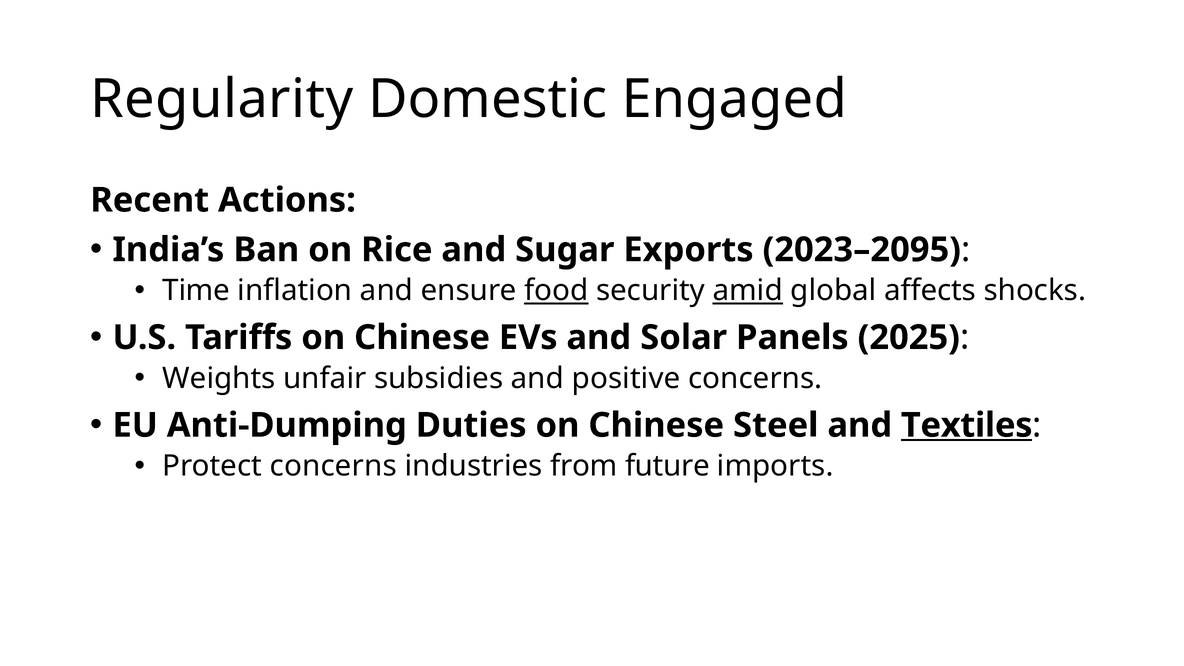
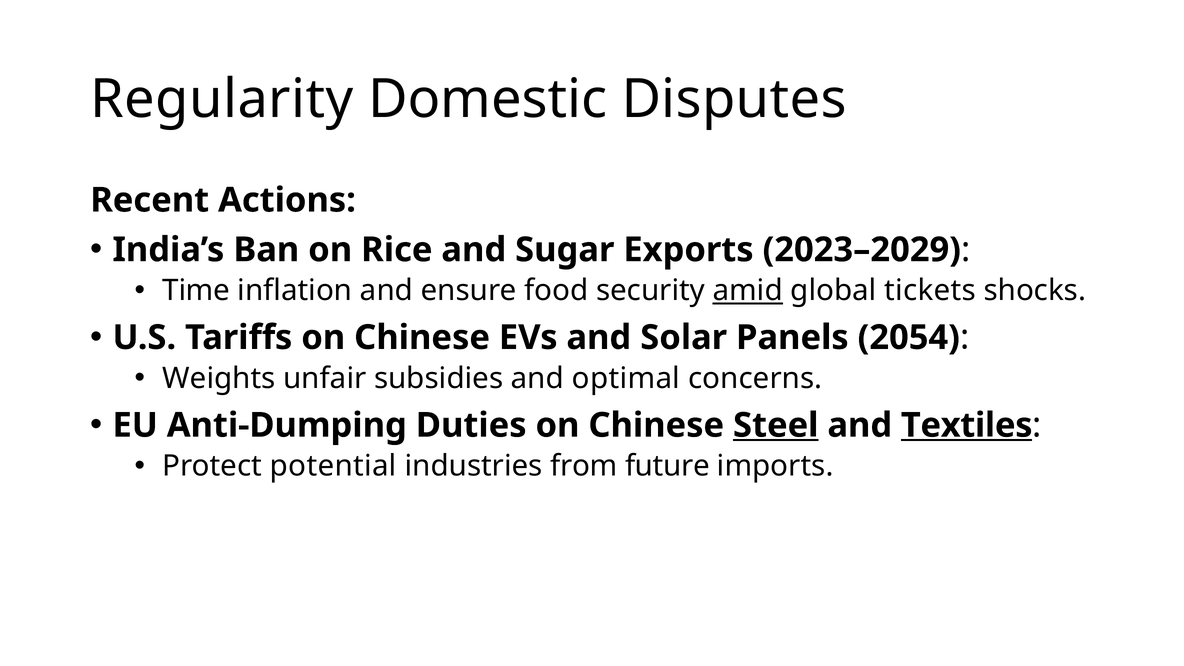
Engaged: Engaged -> Disputes
2023–2095: 2023–2095 -> 2023–2029
food underline: present -> none
affects: affects -> tickets
2025: 2025 -> 2054
positive: positive -> optimal
Steel underline: none -> present
Protect concerns: concerns -> potential
